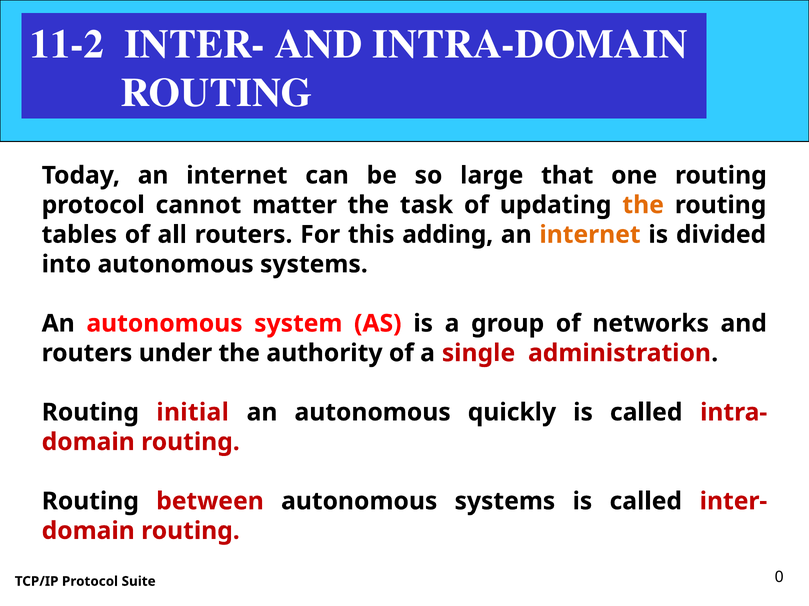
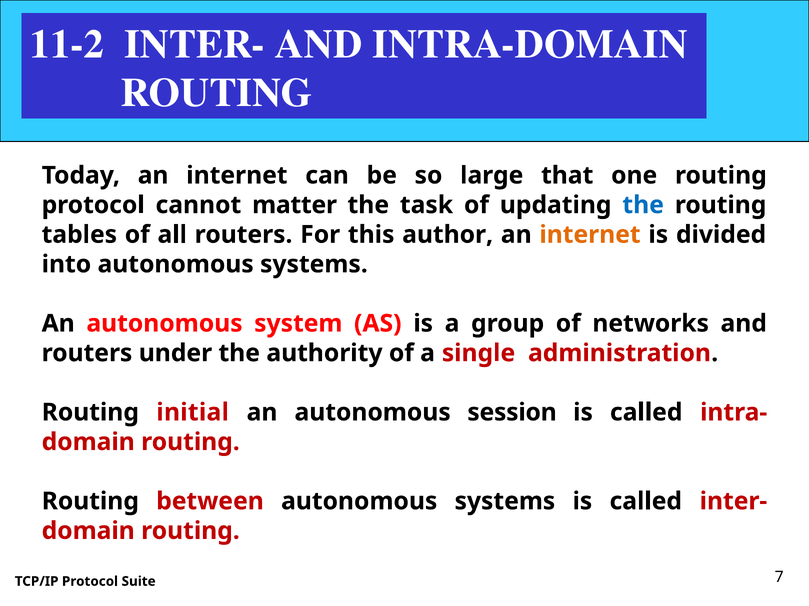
the at (643, 205) colour: orange -> blue
adding: adding -> author
quickly: quickly -> session
0: 0 -> 7
